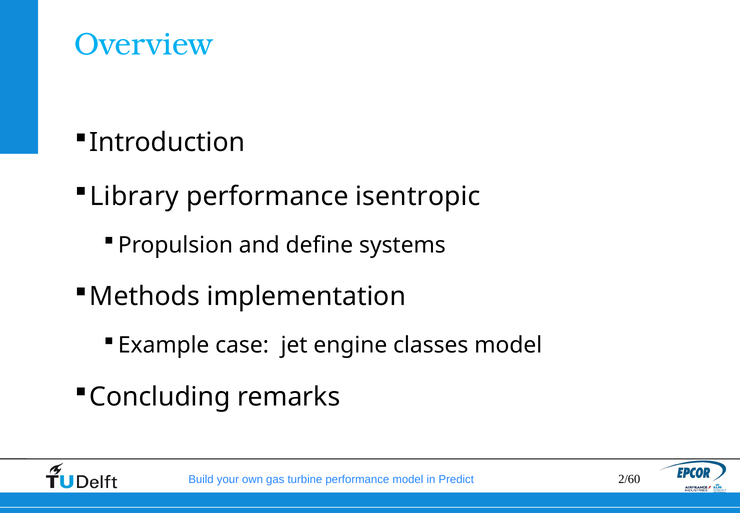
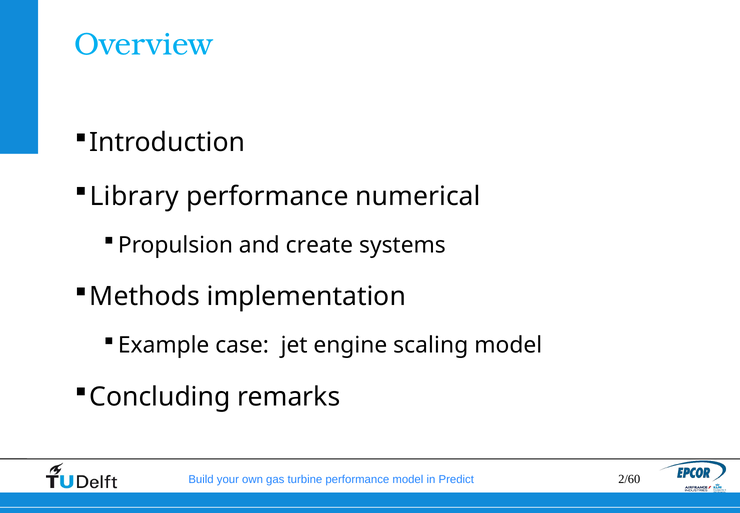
isentropic: isentropic -> numerical
define: define -> create
classes: classes -> scaling
